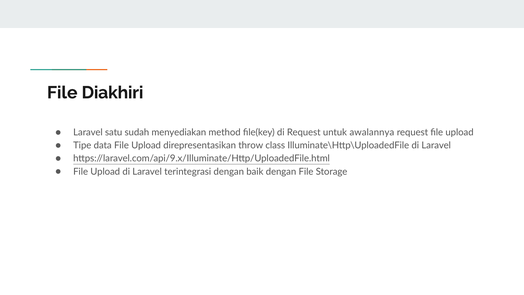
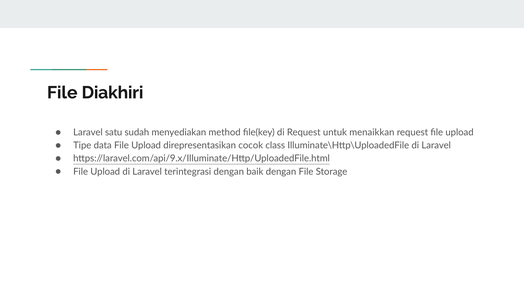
awalannya: awalannya -> menaikkan
throw: throw -> cocok
